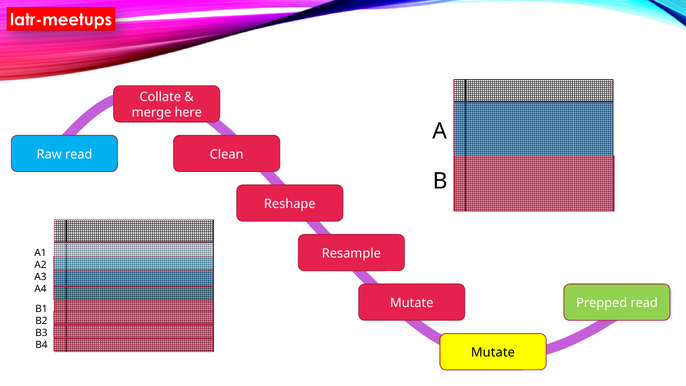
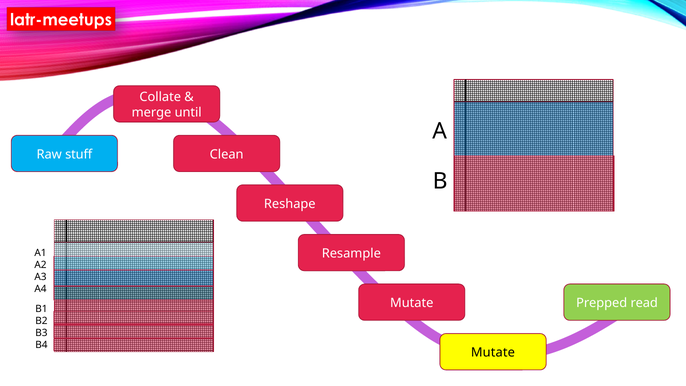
here: here -> until
Raw read: read -> stuff
